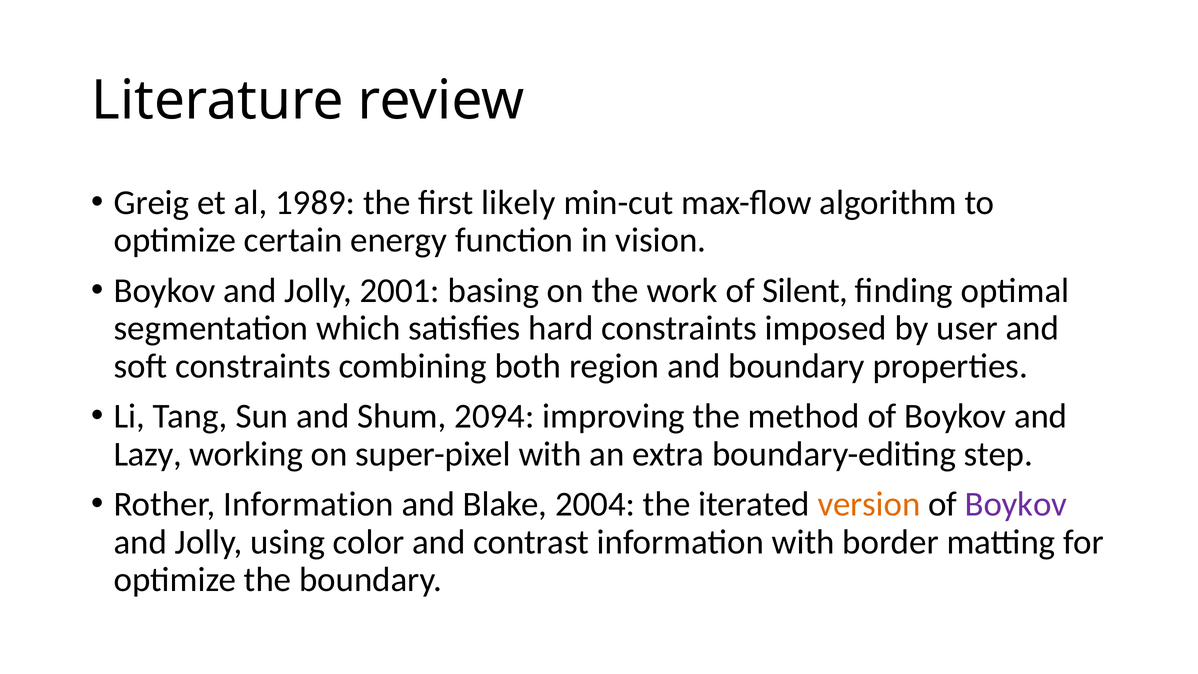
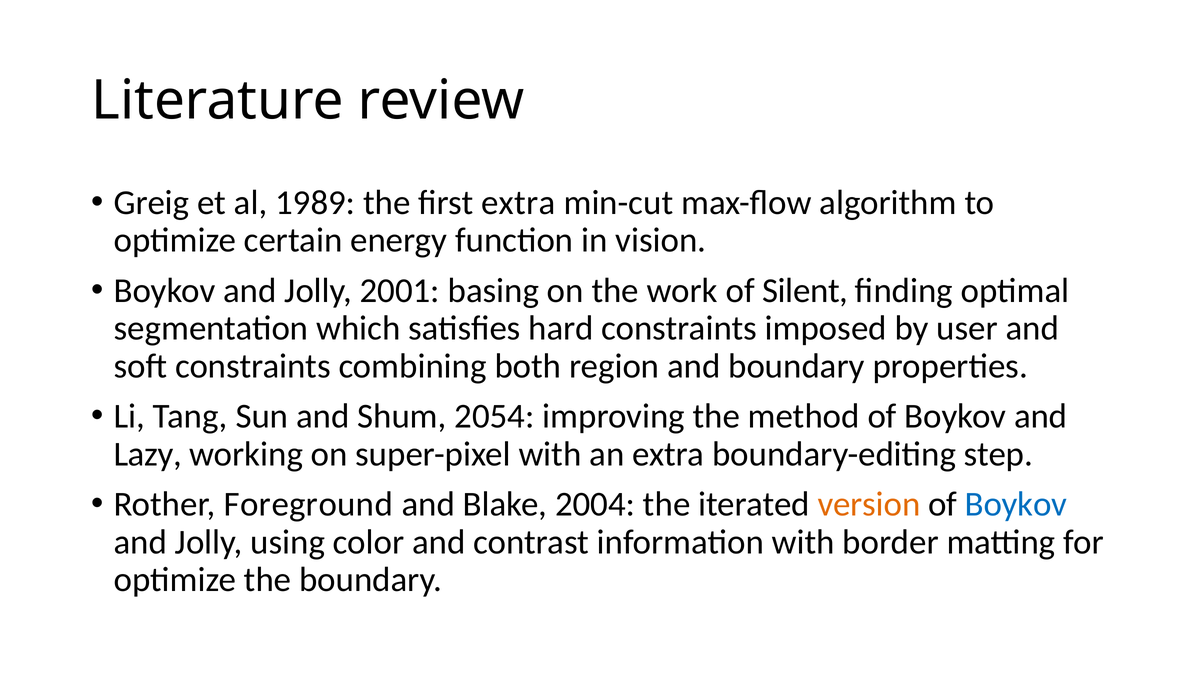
first likely: likely -> extra
2094: 2094 -> 2054
Rother Information: Information -> Foreground
Boykov at (1016, 504) colour: purple -> blue
